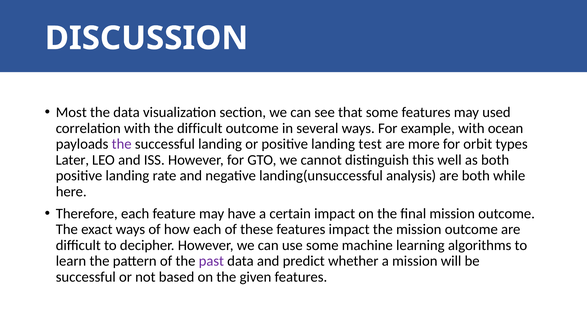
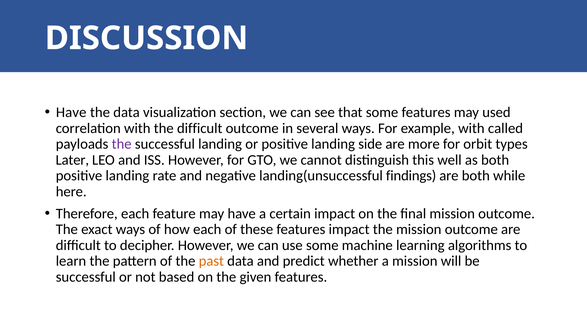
Most at (71, 112): Most -> Have
ocean: ocean -> called
test: test -> side
analysis: analysis -> findings
past colour: purple -> orange
